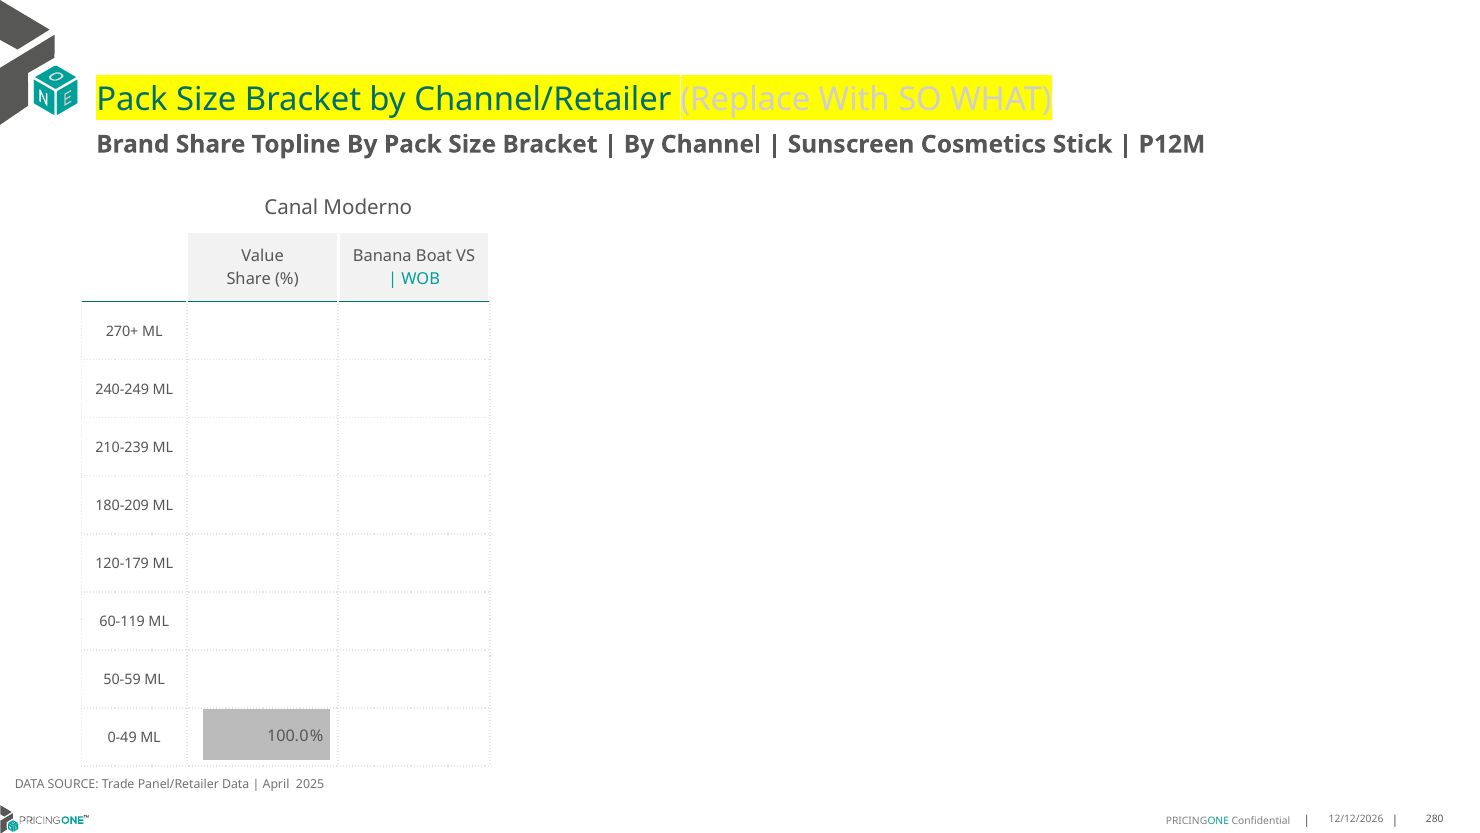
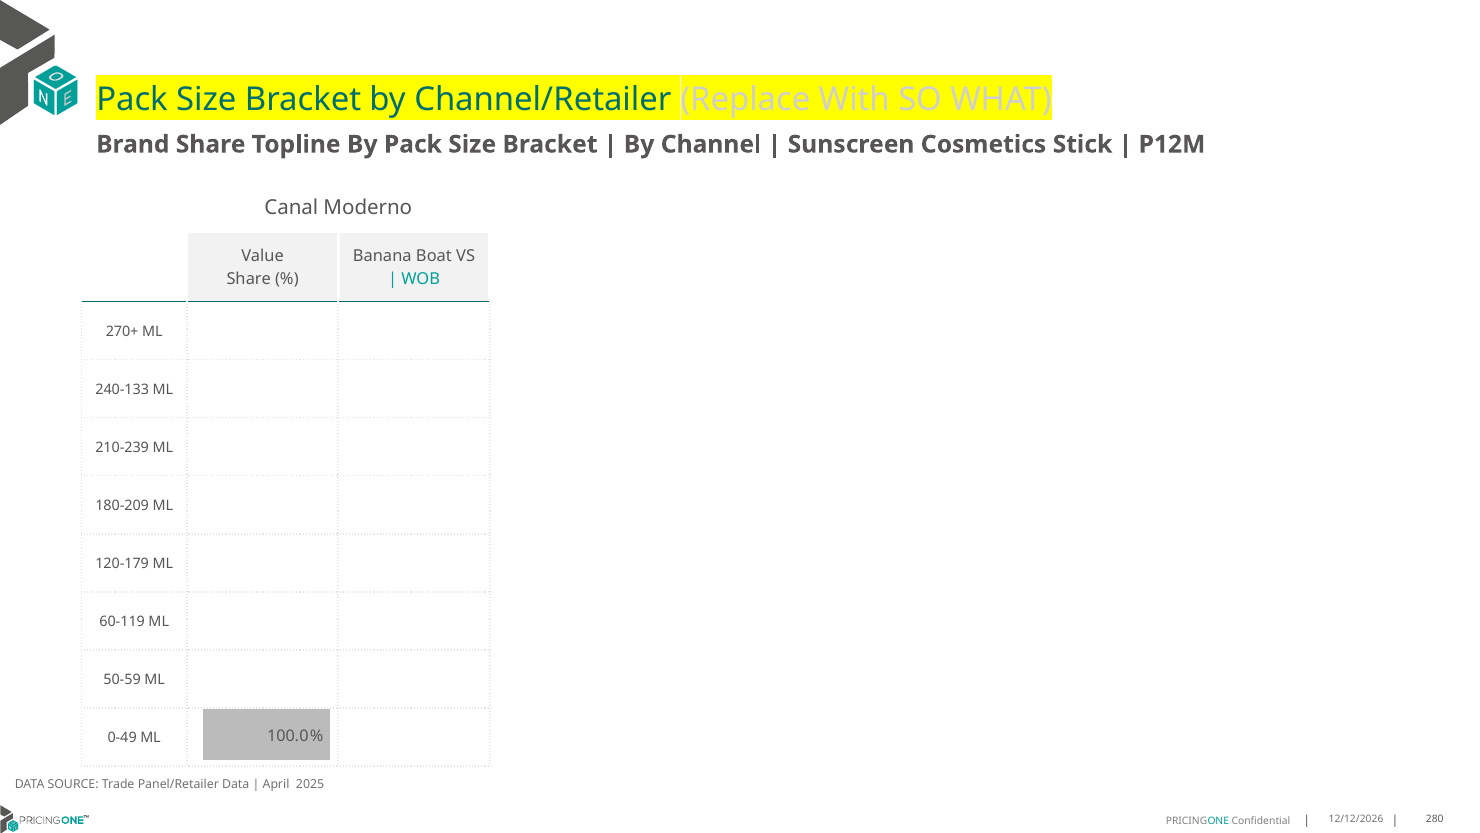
240-249: 240-249 -> 240-133
